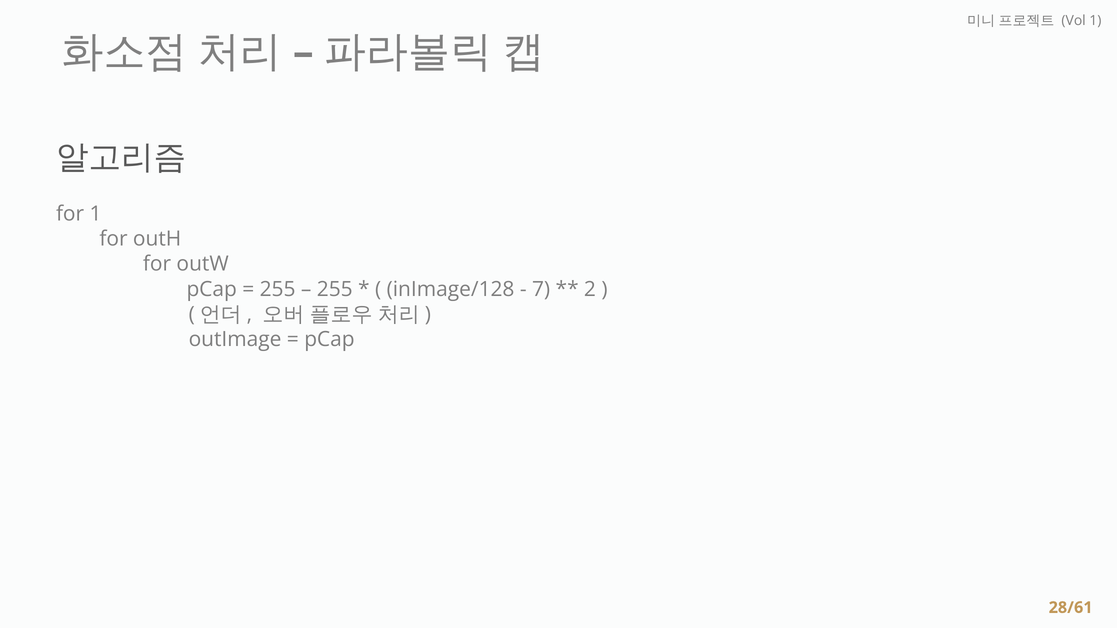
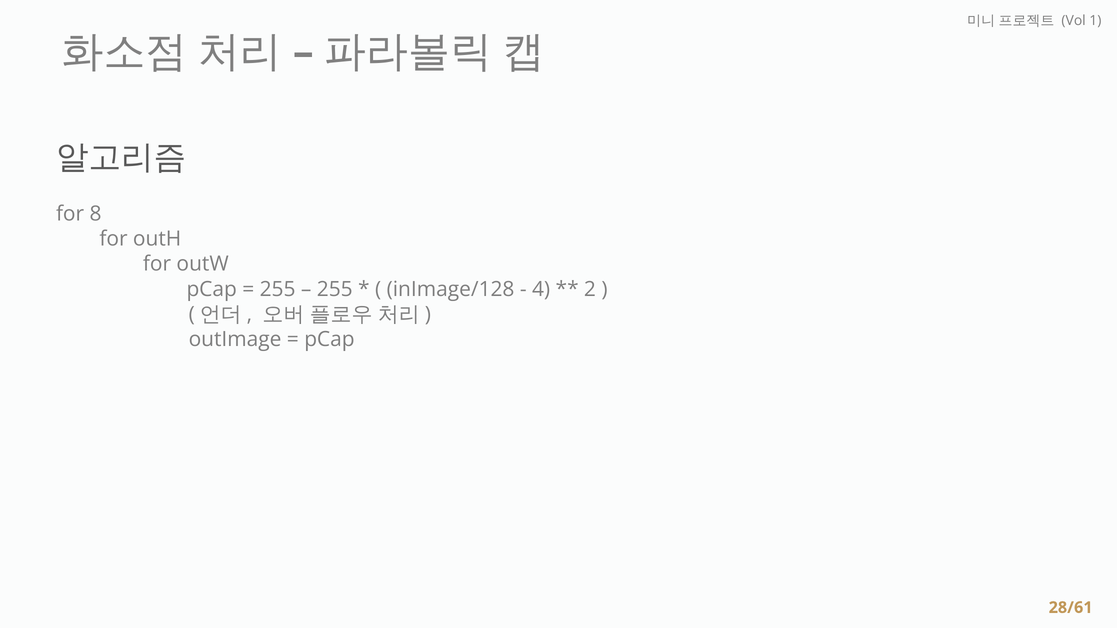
for 1: 1 -> 8
7: 7 -> 4
